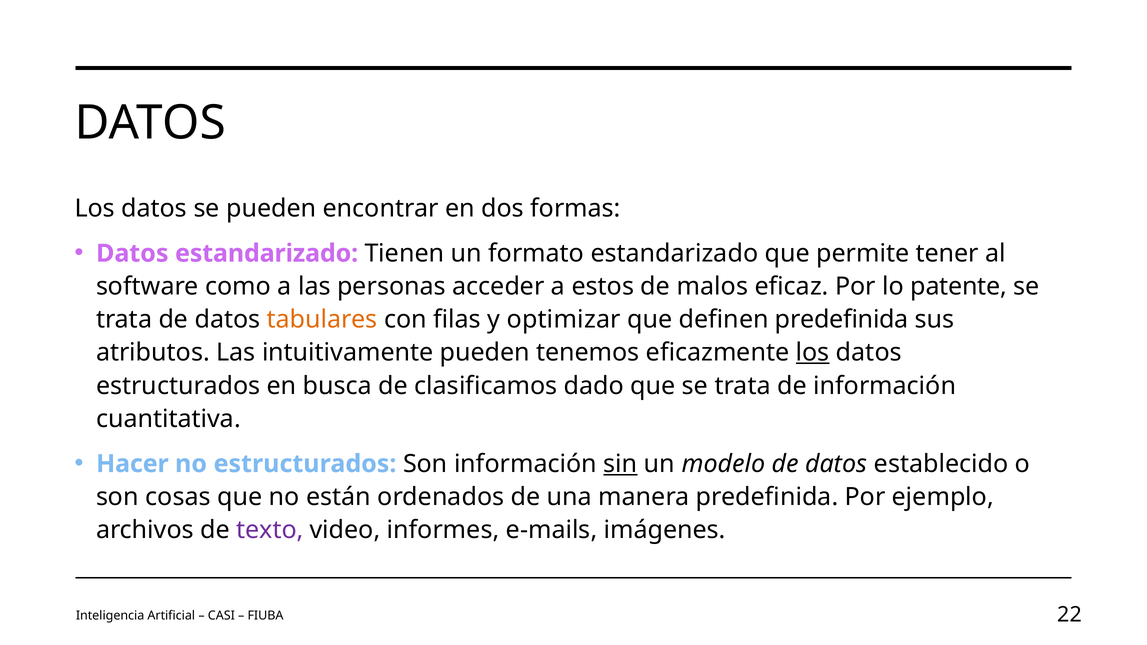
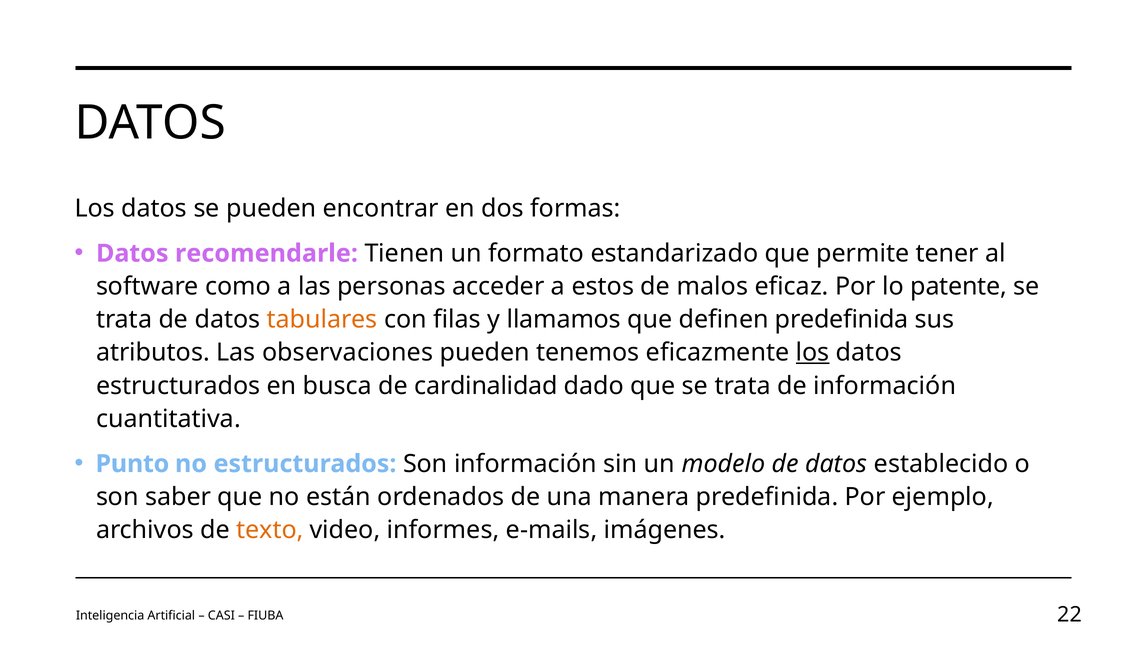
Datos estandarizado: estandarizado -> recomendarle
optimizar: optimizar -> llamamos
intuitivamente: intuitivamente -> observaciones
clasificamos: clasificamos -> cardinalidad
Hacer: Hacer -> Punto
sin underline: present -> none
cosas: cosas -> saber
texto colour: purple -> orange
